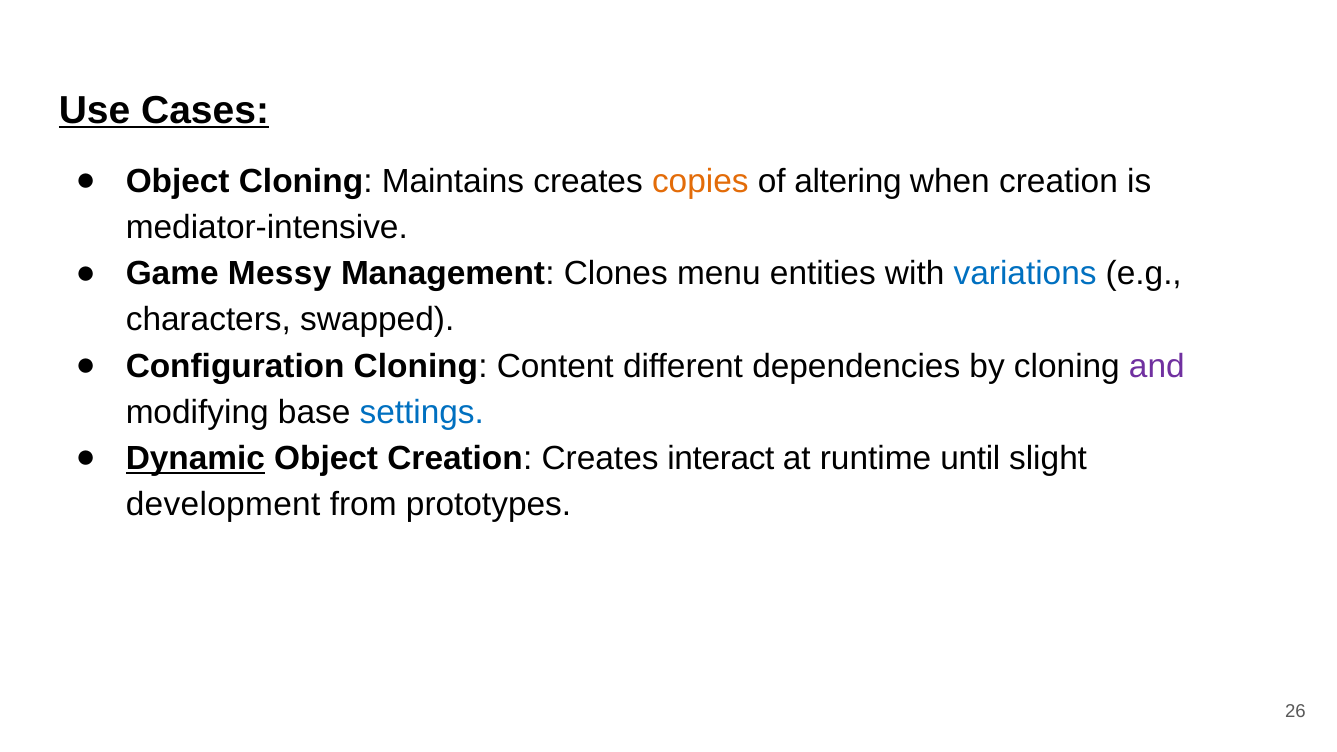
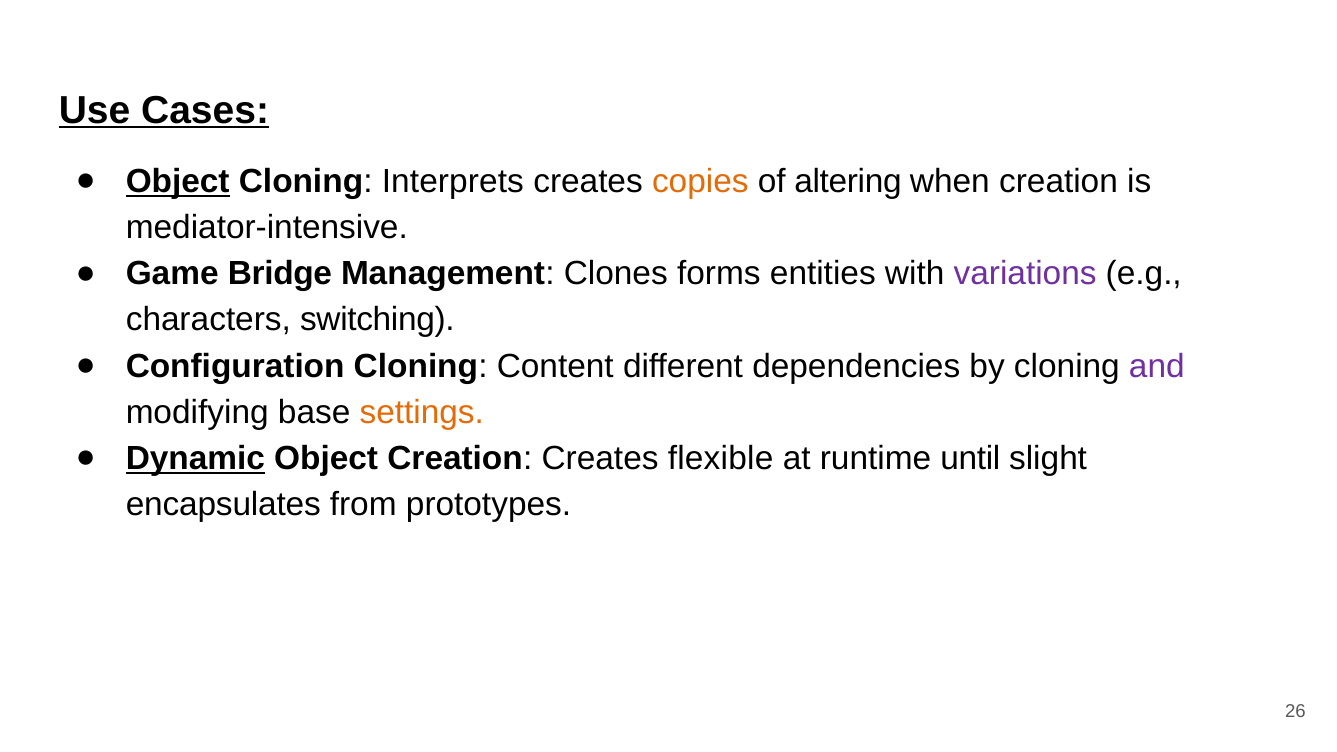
Object at (178, 182) underline: none -> present
Maintains: Maintains -> Interprets
Messy: Messy -> Bridge
menu: menu -> forms
variations colour: blue -> purple
swapped: swapped -> switching
settings colour: blue -> orange
interact: interact -> flexible
development: development -> encapsulates
